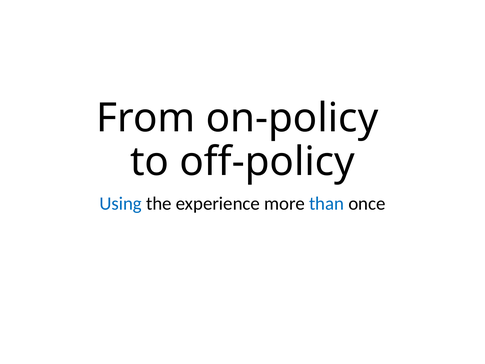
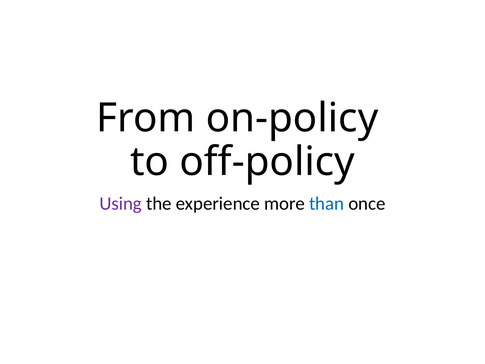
Using colour: blue -> purple
